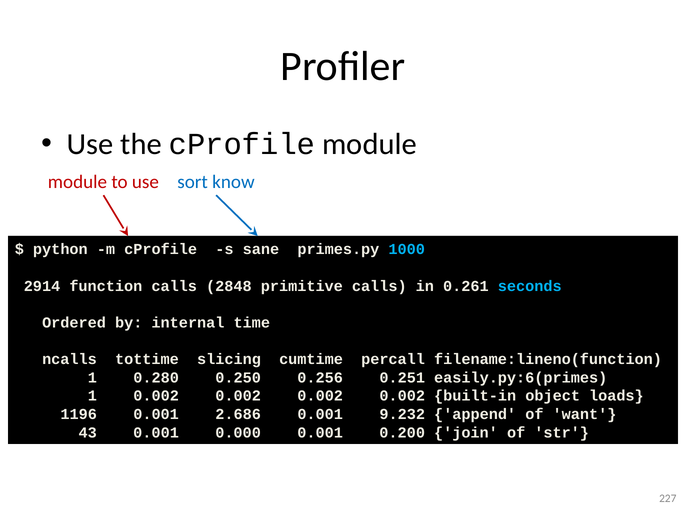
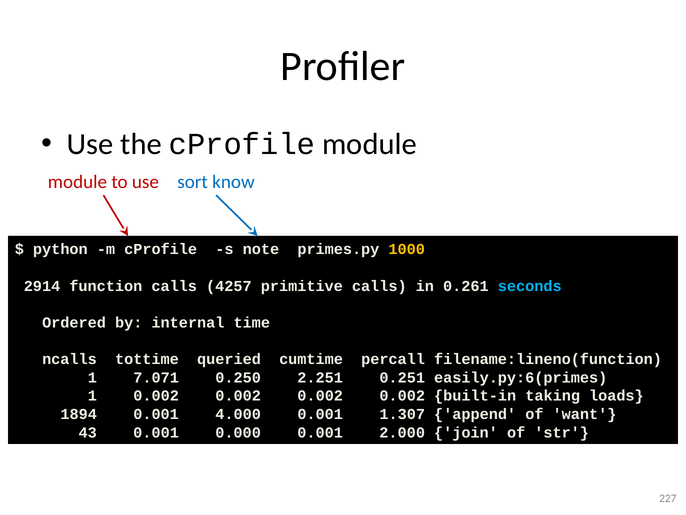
sane: sane -> note
1000 colour: light blue -> yellow
2848: 2848 -> 4257
slicing: slicing -> queried
0.280: 0.280 -> 7.071
0.256: 0.256 -> 2.251
object: object -> taking
1196: 1196 -> 1894
2.686: 2.686 -> 4.000
9.232: 9.232 -> 1.307
0.200: 0.200 -> 2.000
